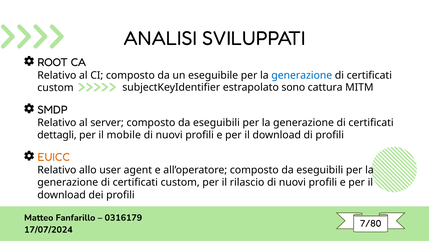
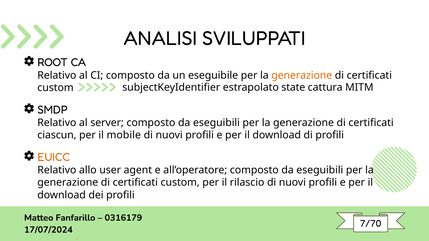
generazione at (302, 75) colour: blue -> orange
sono: sono -> state
dettagli: dettagli -> ciascun
7/80: 7/80 -> 7/70
